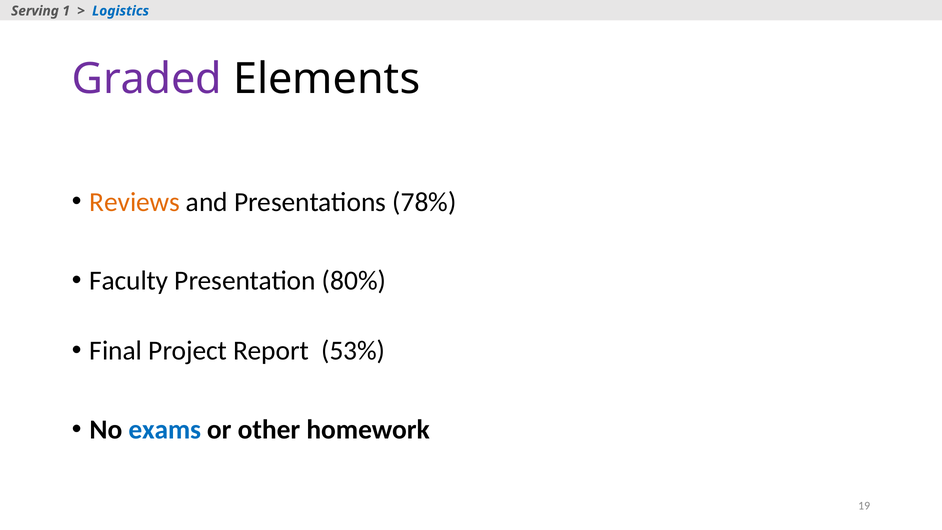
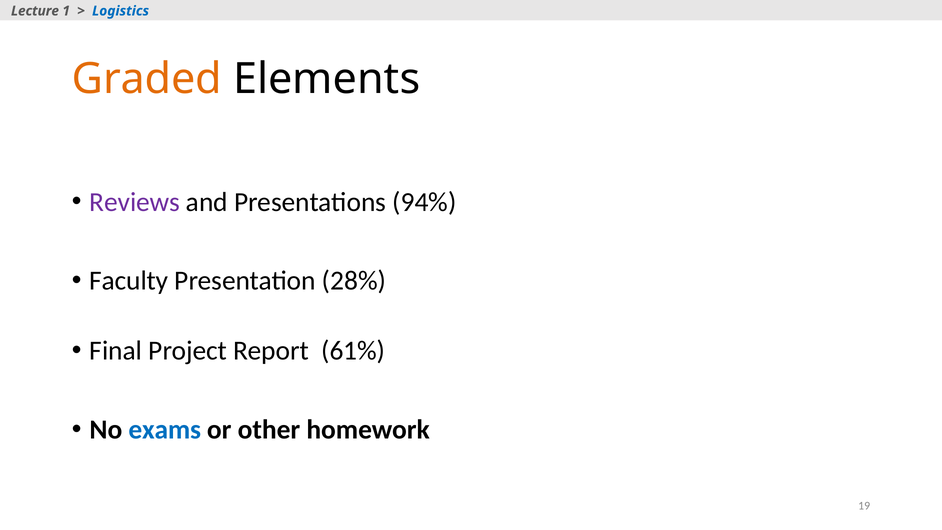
Serving: Serving -> Lecture
Graded colour: purple -> orange
Reviews colour: orange -> purple
78%: 78% -> 94%
80%: 80% -> 28%
53%: 53% -> 61%
